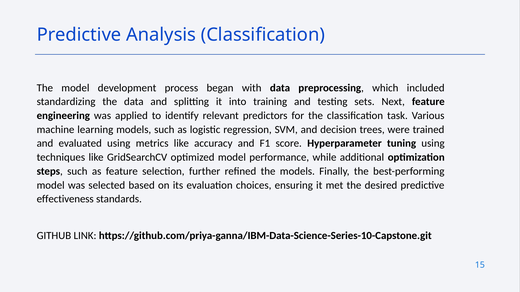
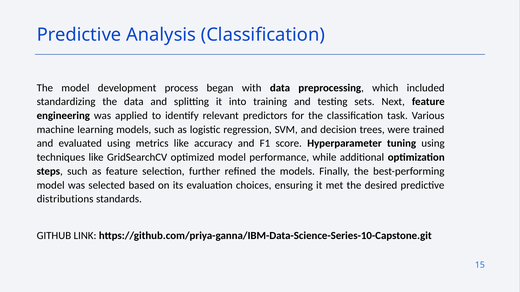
effectiveness: effectiveness -> distributions
